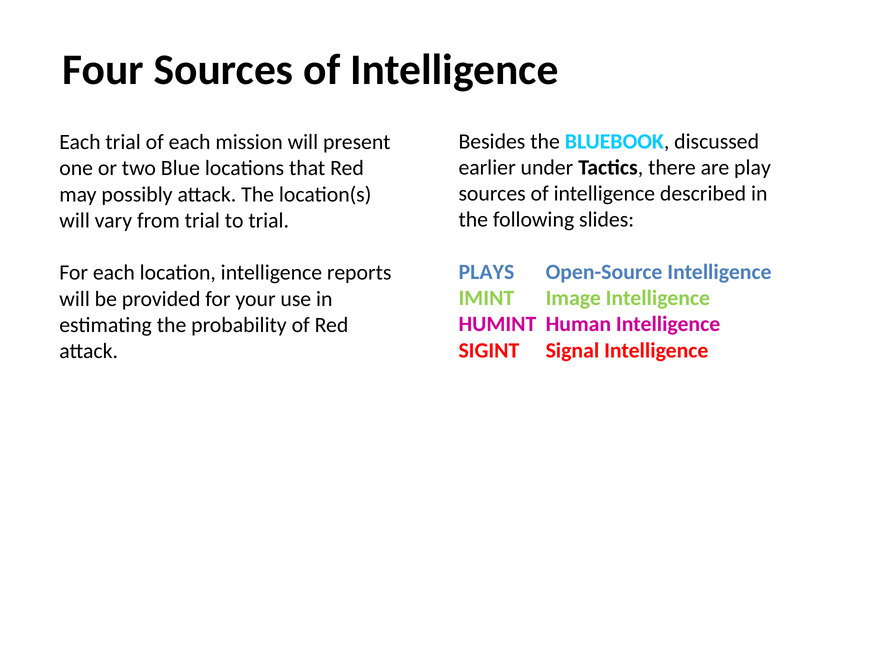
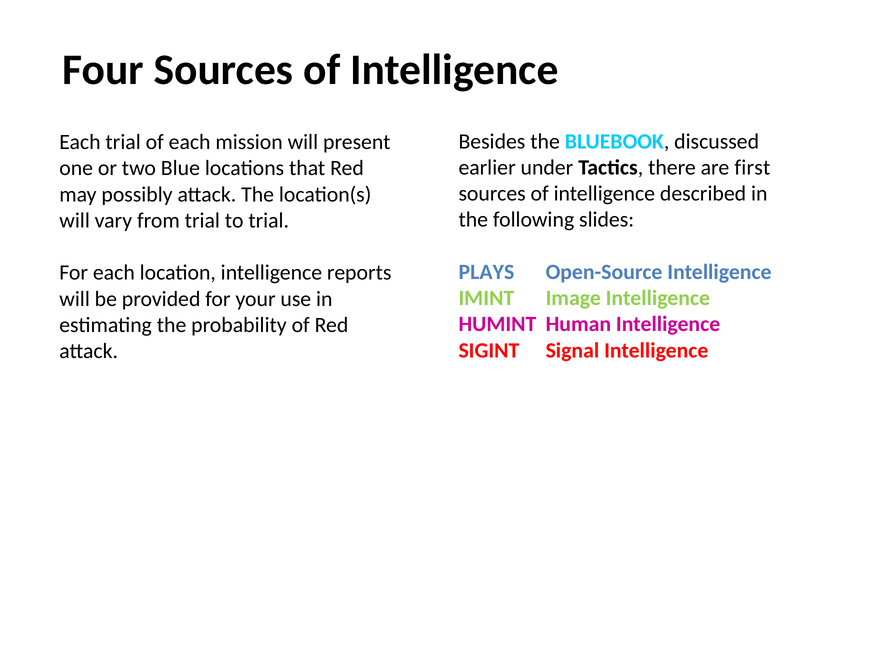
play: play -> first
